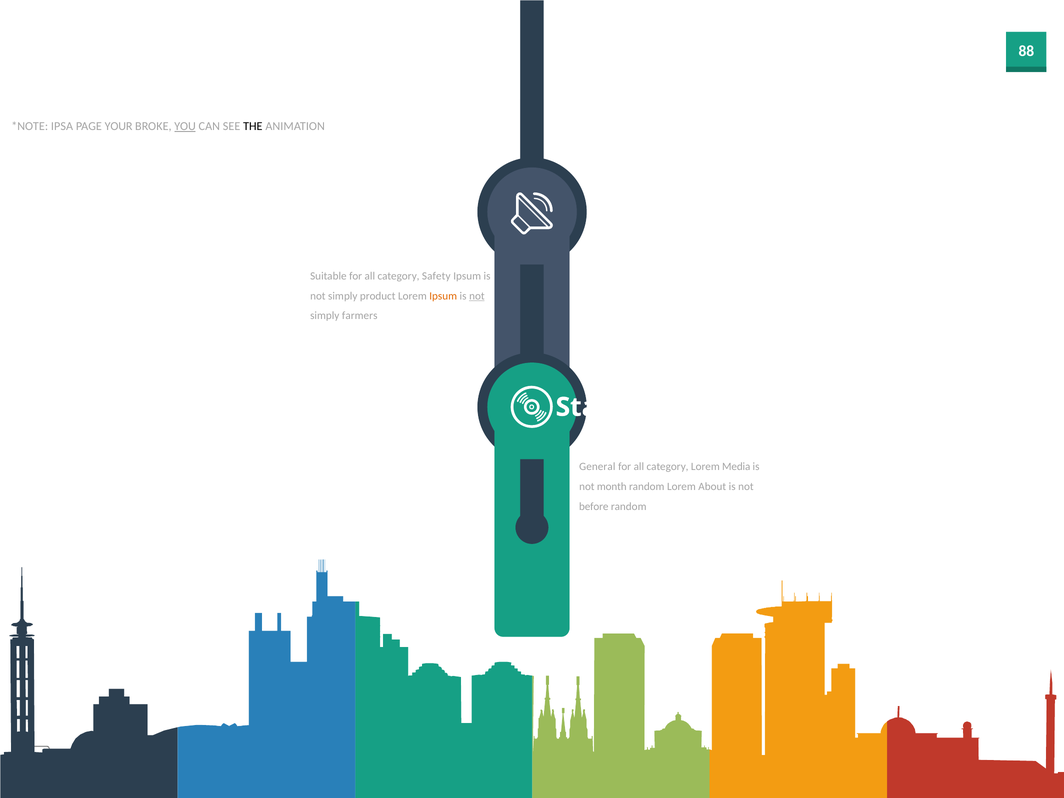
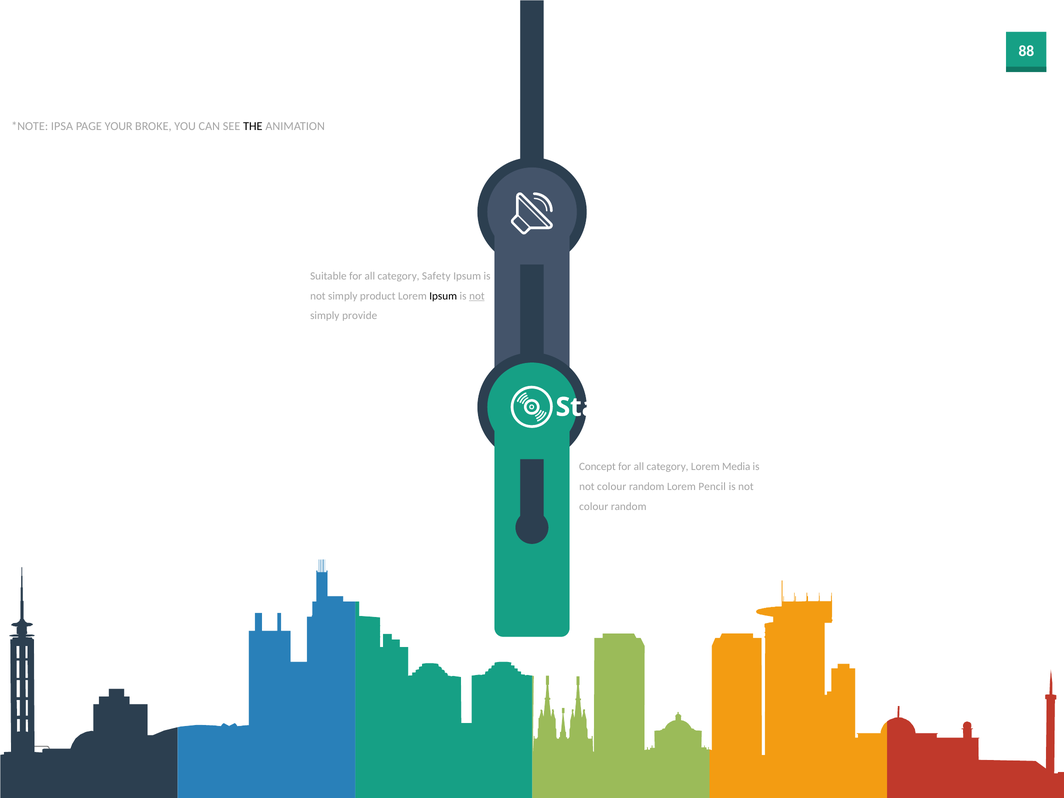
YOU underline: present -> none
Ipsum at (443, 296) colour: orange -> black
farmers: farmers -> provide
General: General -> Concept
month at (612, 486): month -> colour
About: About -> Pencil
before at (594, 506): before -> colour
